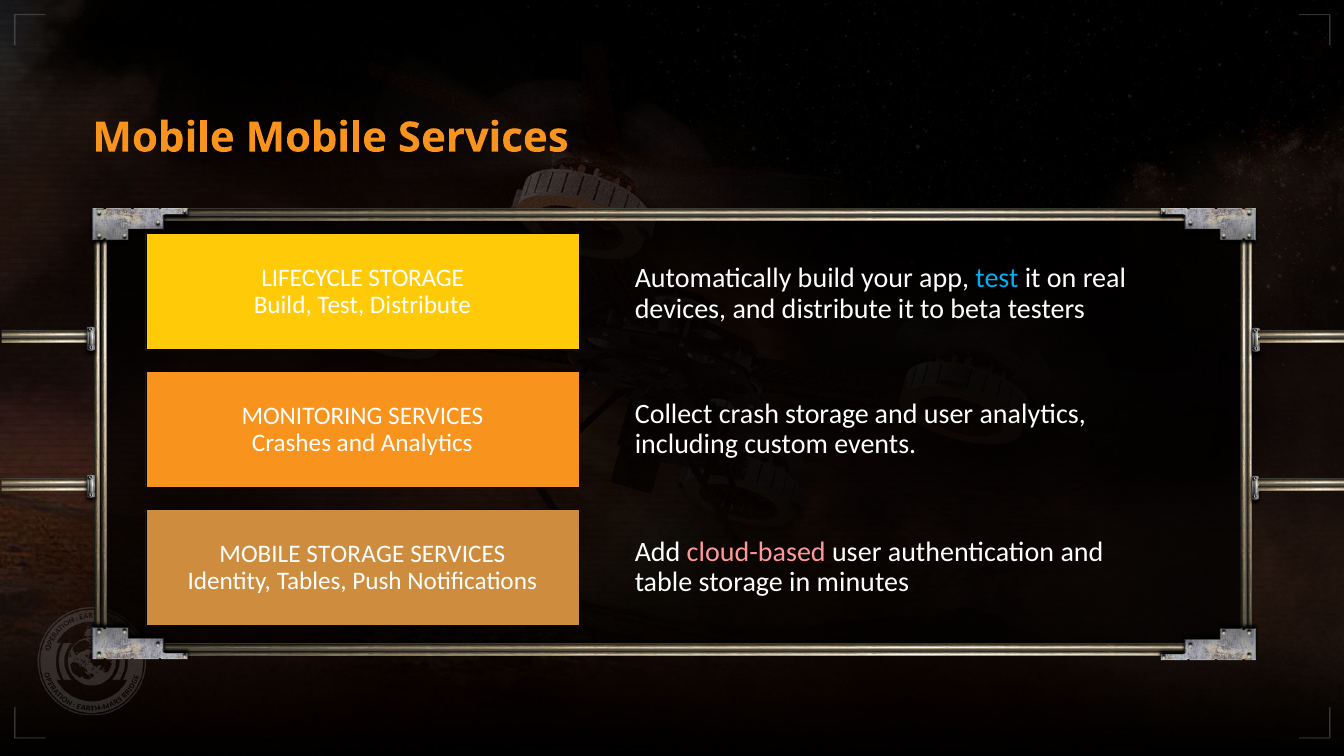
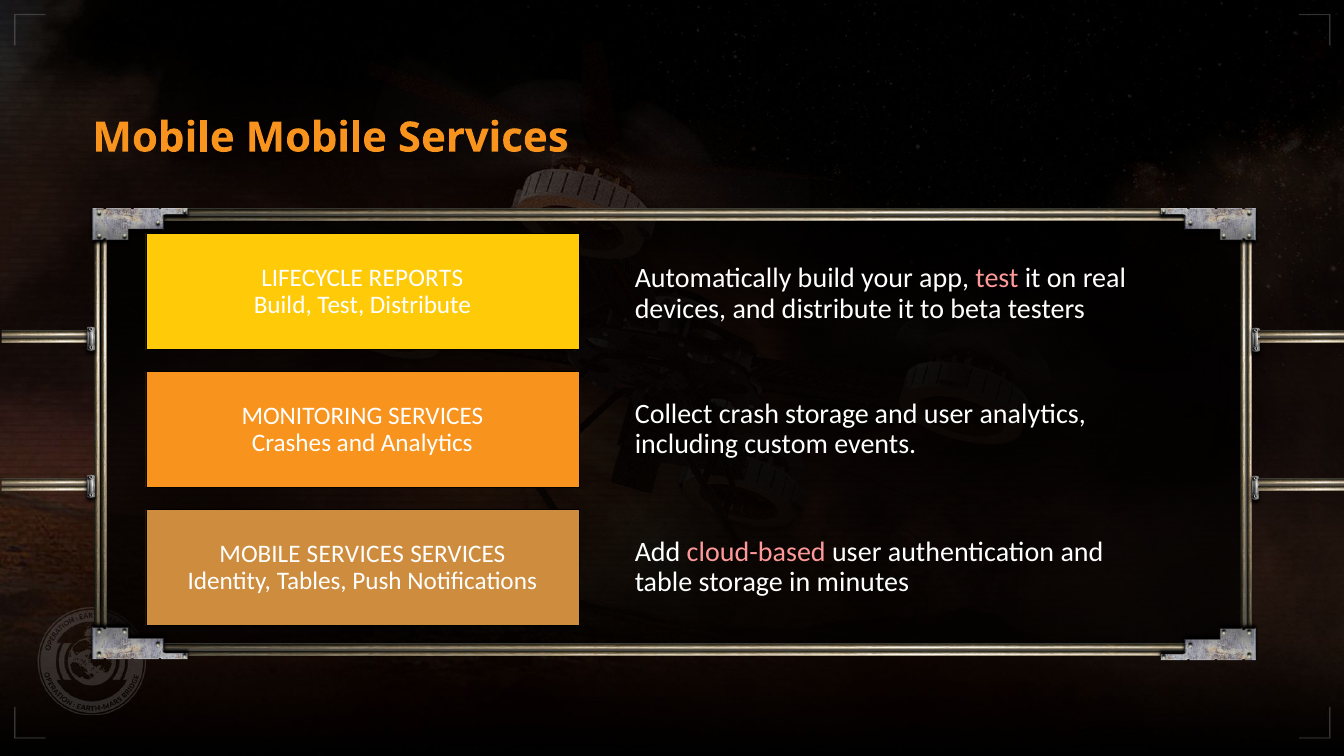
test at (997, 279) colour: light blue -> pink
LIFECYCLE STORAGE: STORAGE -> REPORTS
STORAGE at (355, 554): STORAGE -> SERVICES
